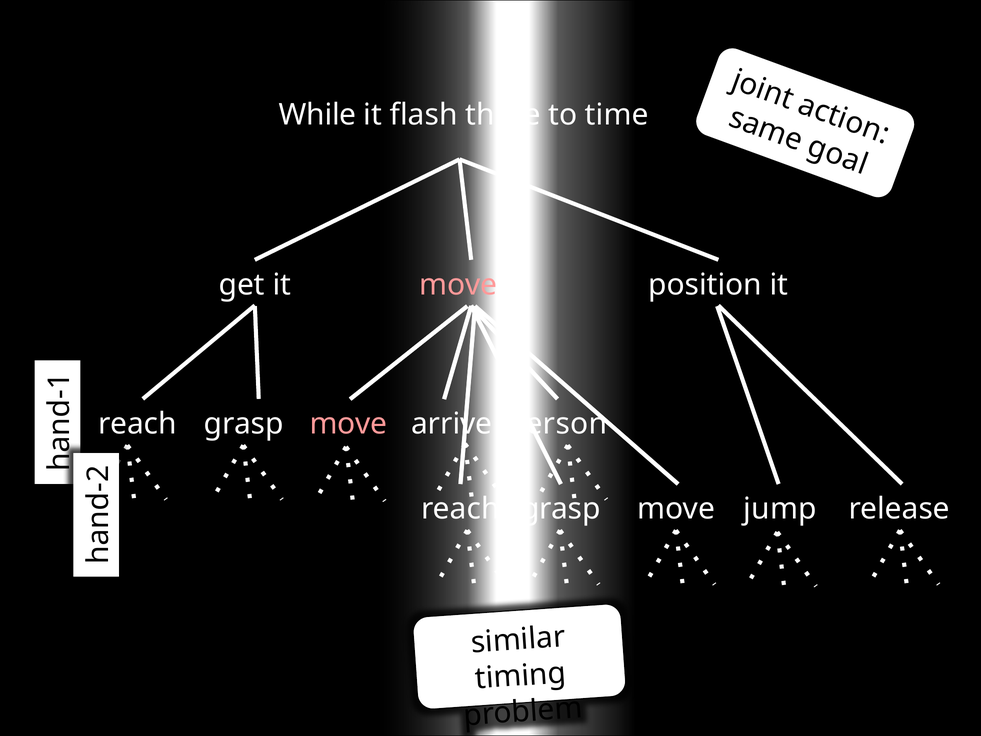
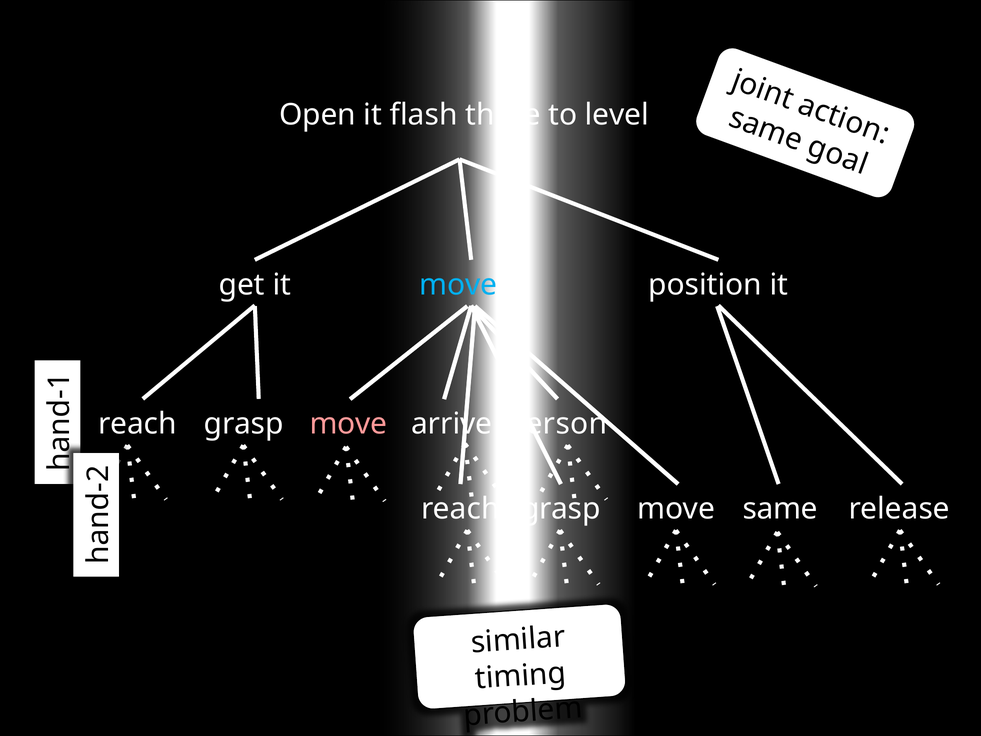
While: While -> Open
time: time -> level
move at (458, 285) colour: pink -> light blue
jump: jump -> same
